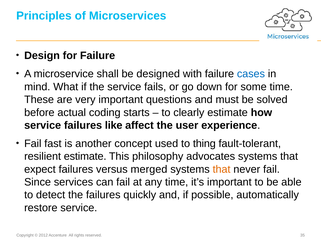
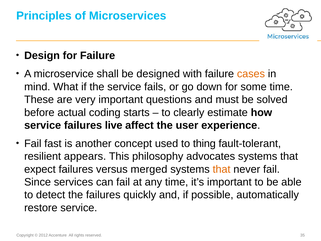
cases colour: blue -> orange
like: like -> live
resilient estimate: estimate -> appears
